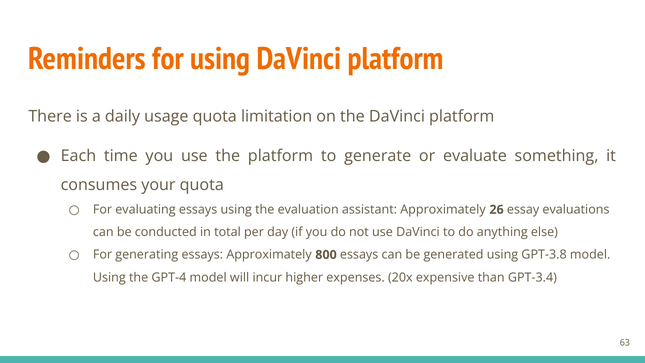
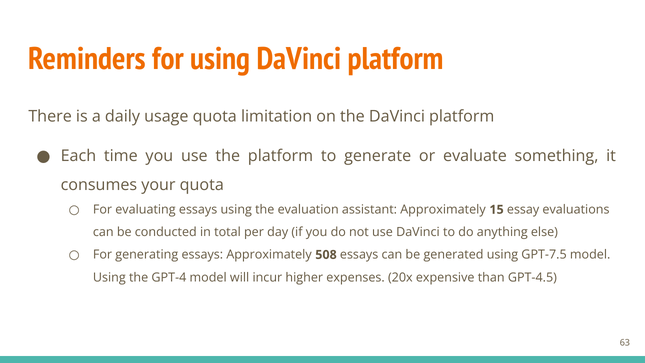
26: 26 -> 15
800: 800 -> 508
GPT-3.8: GPT-3.8 -> GPT-7.5
GPT-3.4: GPT-3.4 -> GPT-4.5
